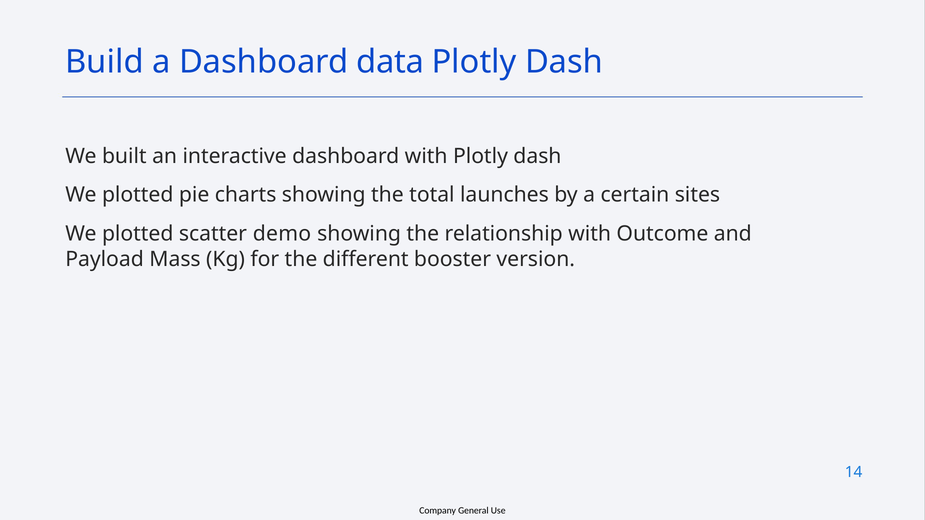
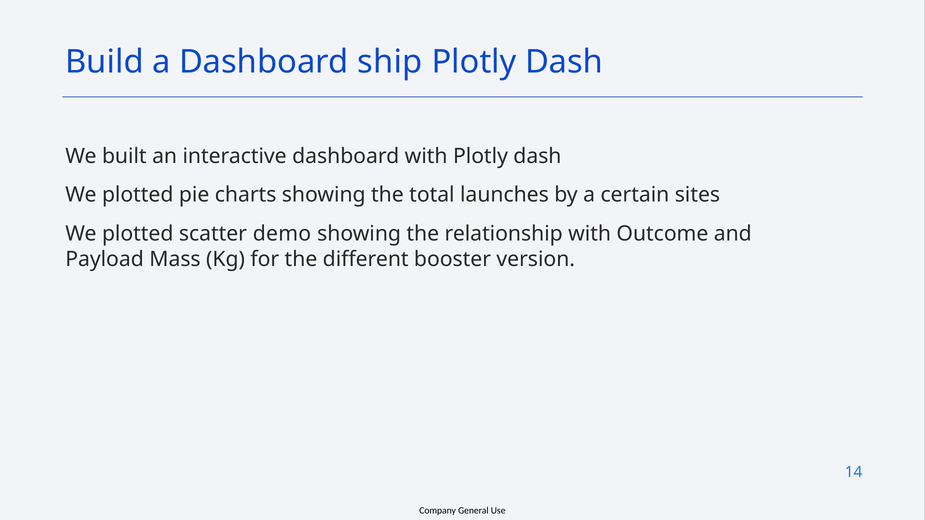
data: data -> ship
